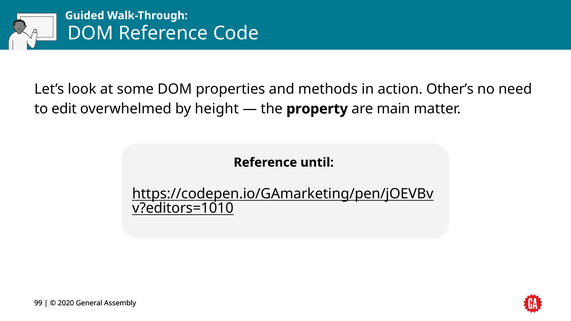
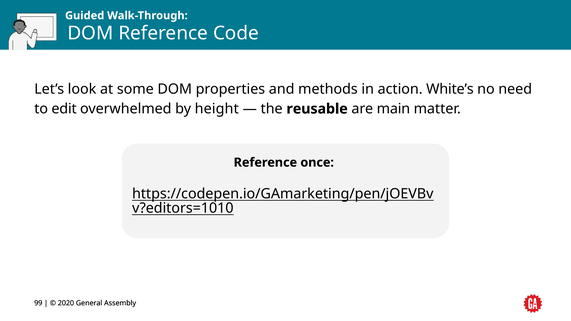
Other’s: Other’s -> White’s
property: property -> reusable
until: until -> once
